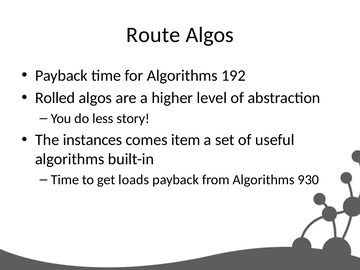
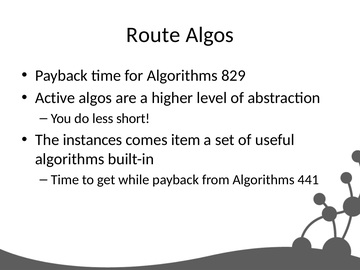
192: 192 -> 829
Rolled: Rolled -> Active
story: story -> short
loads: loads -> while
930: 930 -> 441
